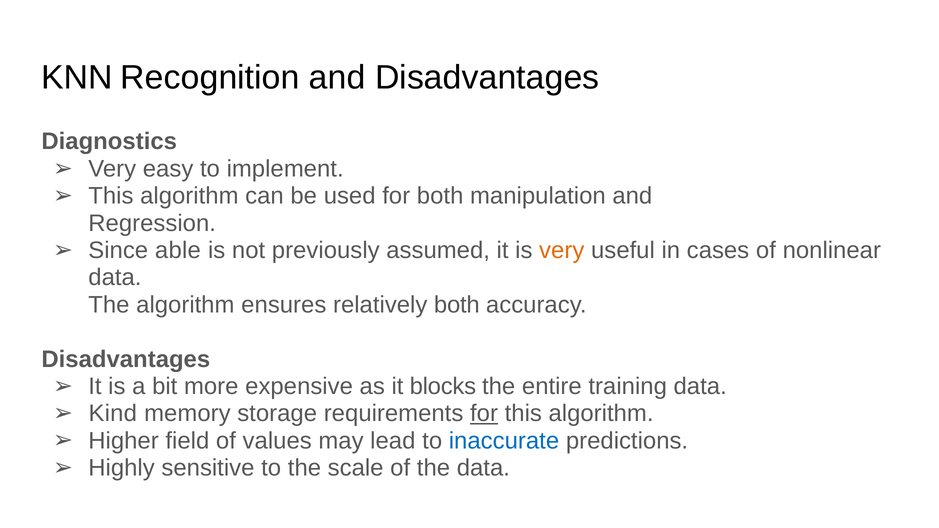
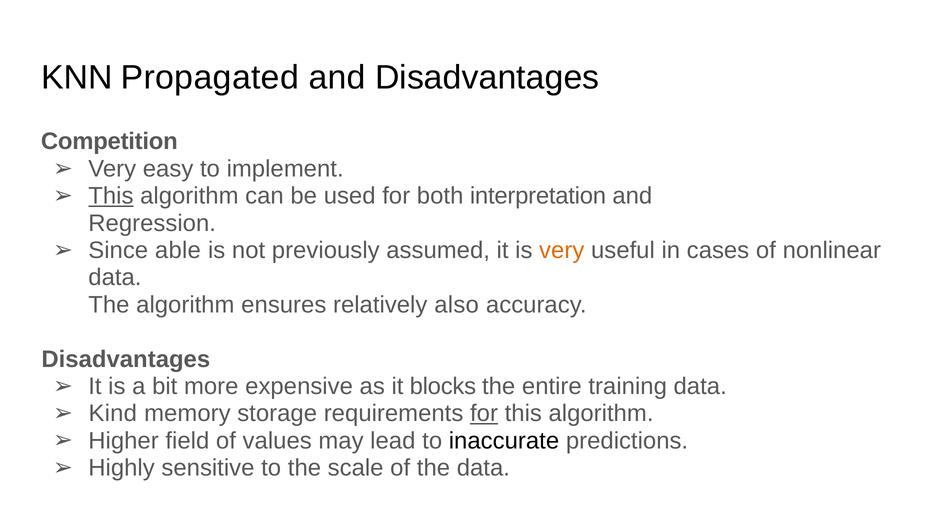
Recognition: Recognition -> Propagated
Diagnostics: Diagnostics -> Competition
This at (111, 196) underline: none -> present
manipulation: manipulation -> interpretation
relatively both: both -> also
inaccurate colour: blue -> black
